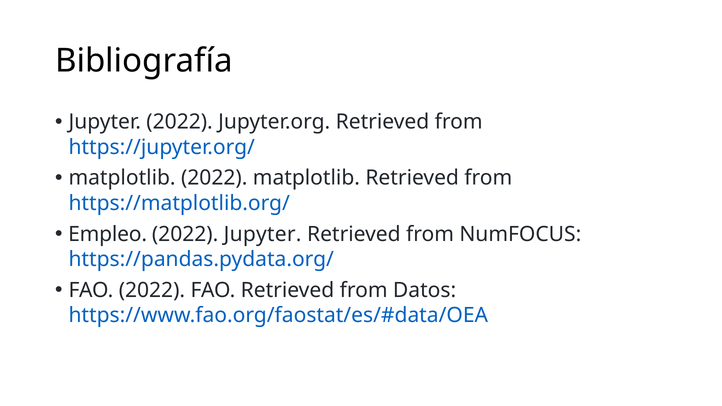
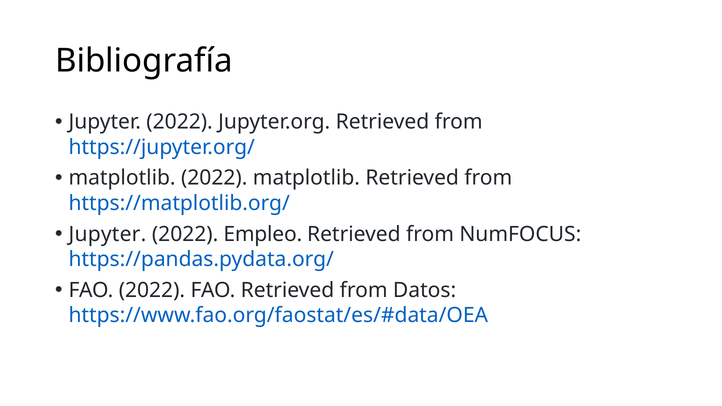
Empleo at (108, 234): Empleo -> Jupyter
2022 Jupyter: Jupyter -> Empleo
